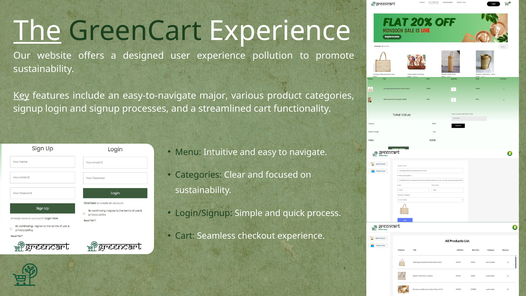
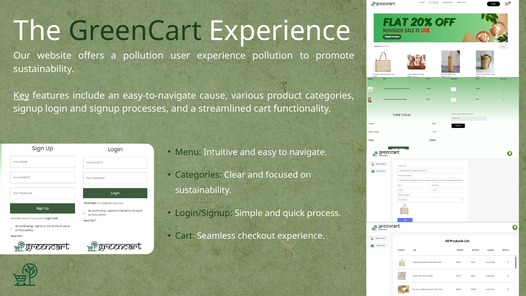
The underline: present -> none
a designed: designed -> pollution
major: major -> cause
